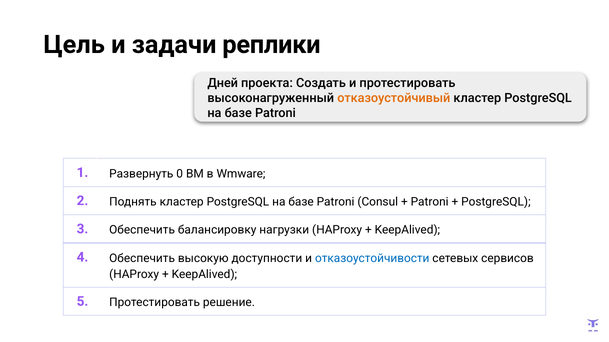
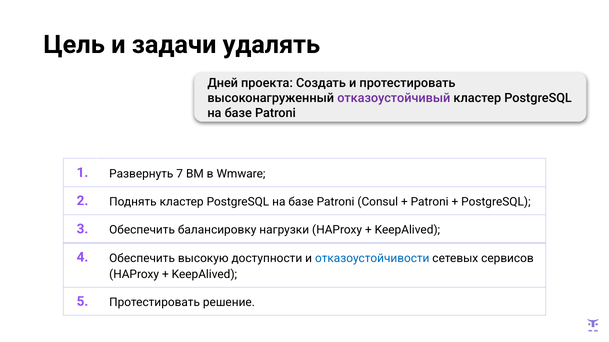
реплики: реплики -> удалять
отказоустойчивый colour: orange -> purple
0: 0 -> 7
